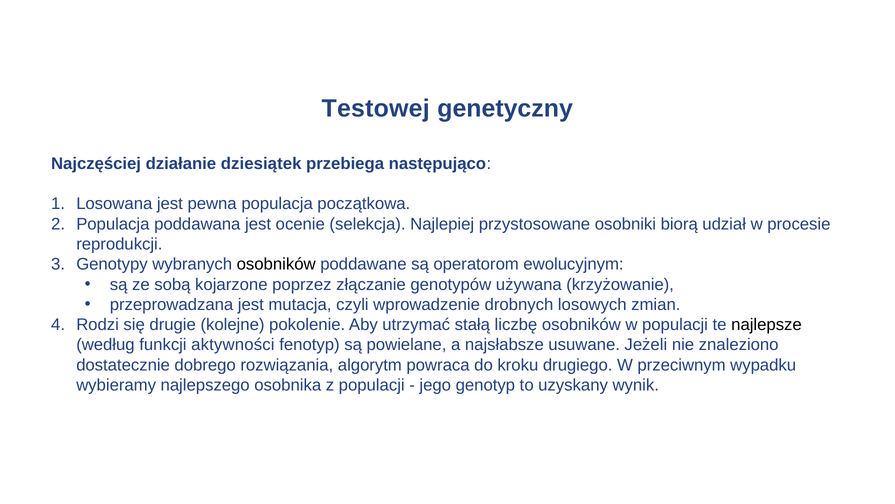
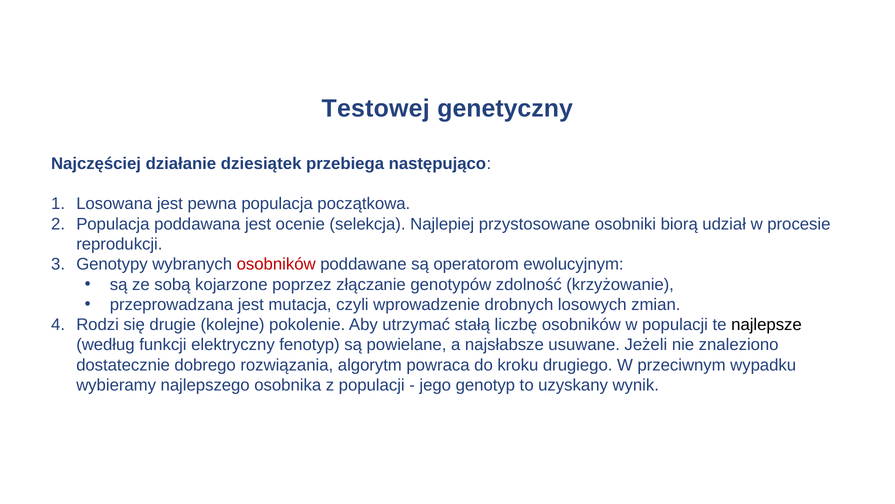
osobników at (276, 264) colour: black -> red
używana: używana -> zdolność
aktywności: aktywności -> elektryczny
